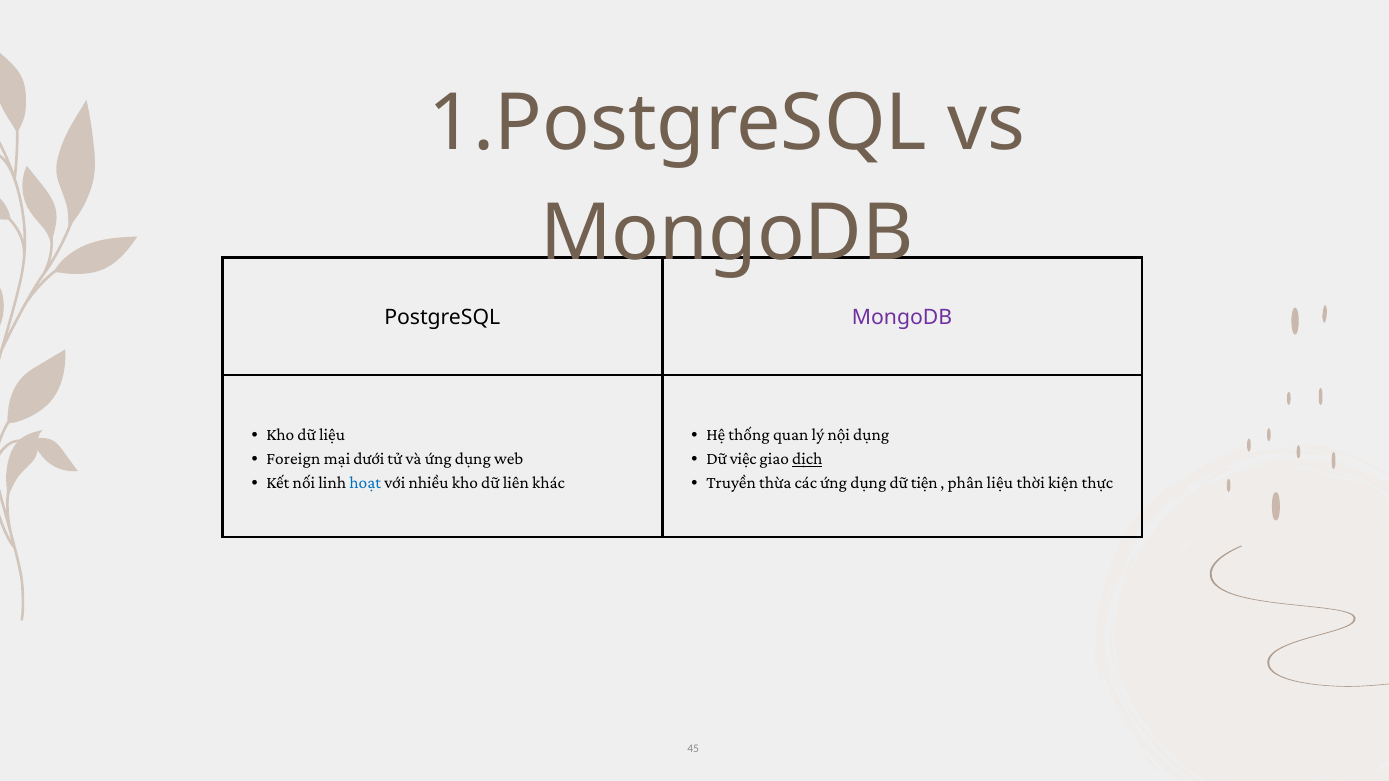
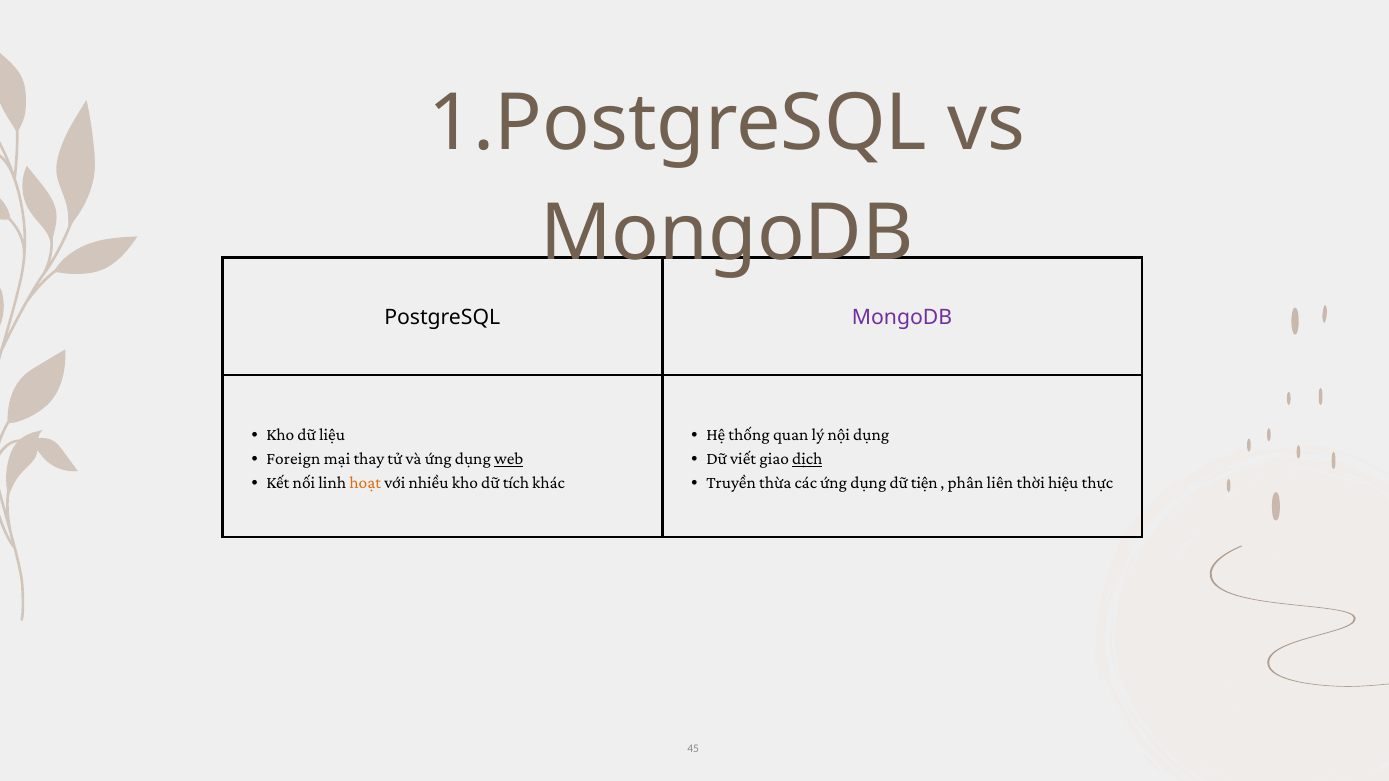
dưới: dưới -> thay
web underline: none -> present
việc: việc -> viết
hoạt colour: blue -> orange
liên: liên -> tích
phân liệu: liệu -> liên
kiện: kiện -> hiệu
